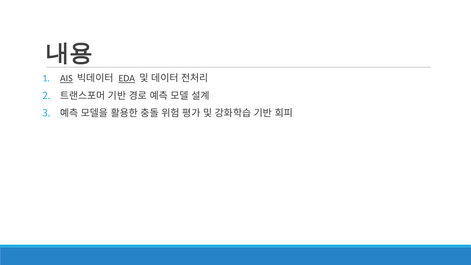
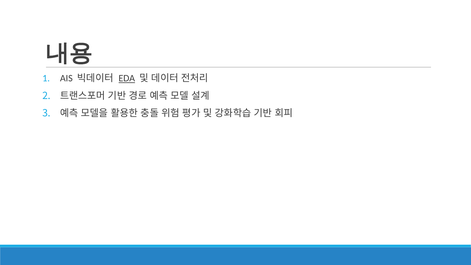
AIS underline: present -> none
